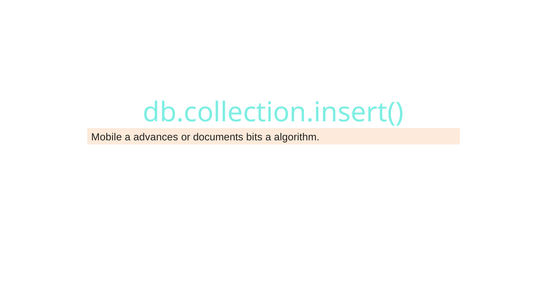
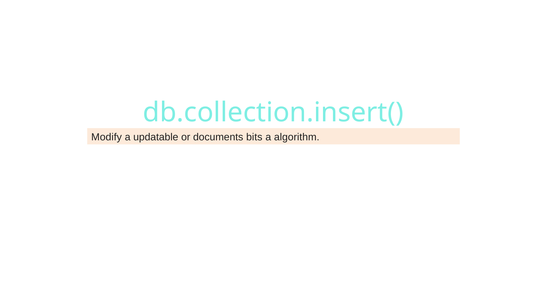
Mobile: Mobile -> Modify
advances: advances -> updatable
